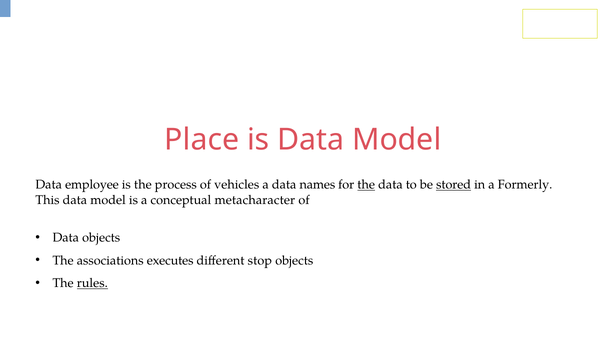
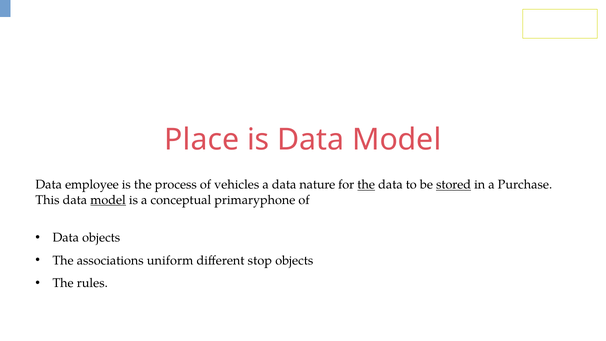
names: names -> nature
Formerly: Formerly -> Purchase
model at (108, 200) underline: none -> present
metacharacter: metacharacter -> primaryphone
executes: executes -> uniform
rules underline: present -> none
